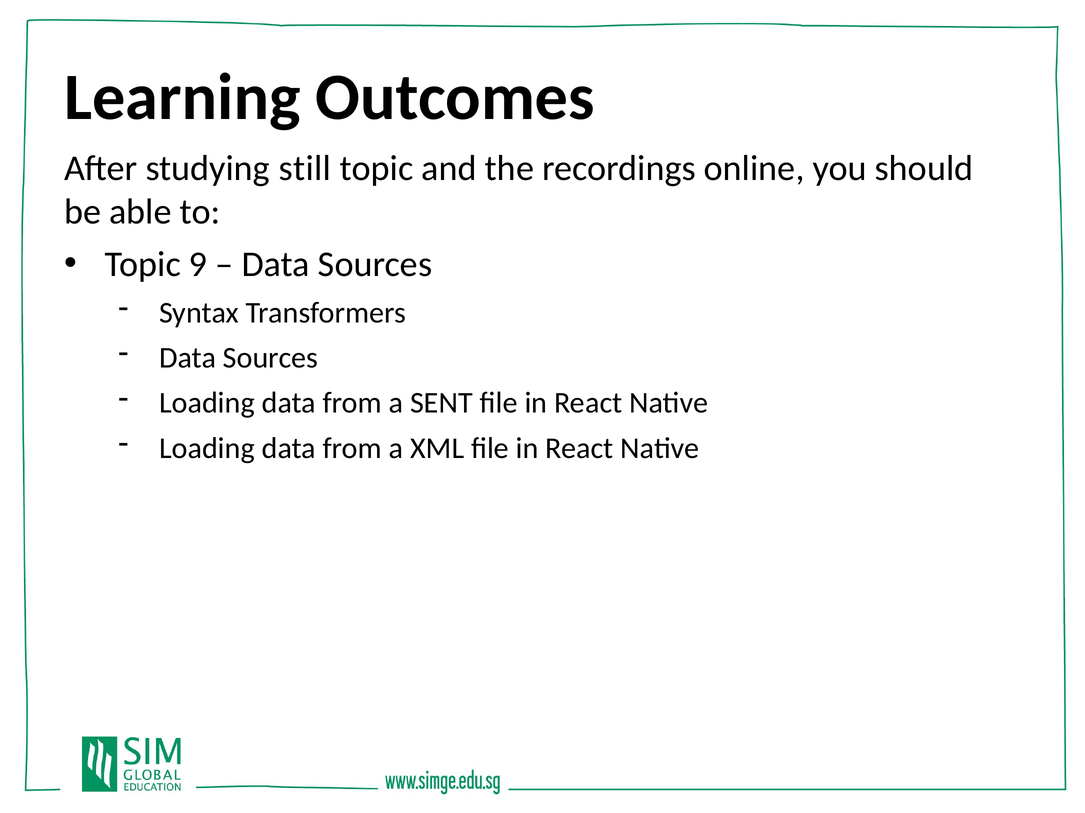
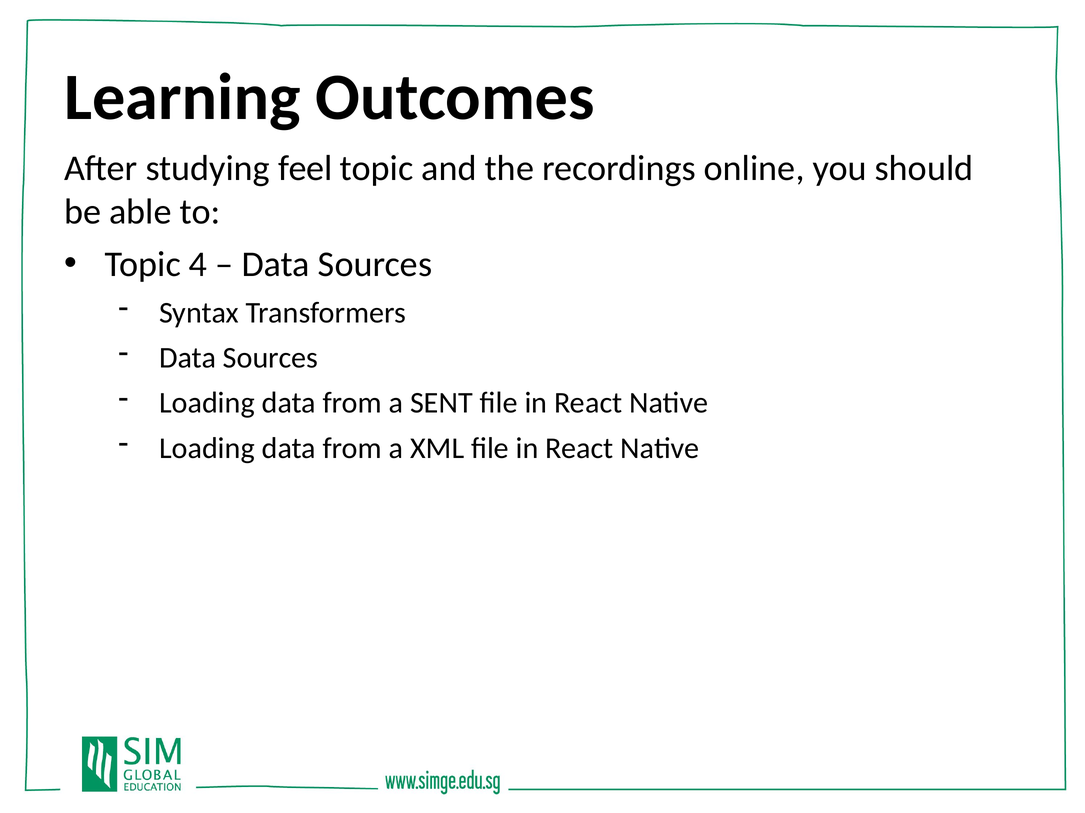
still: still -> feel
9: 9 -> 4
